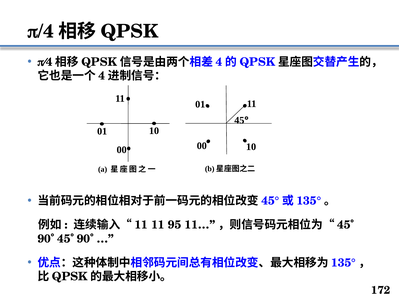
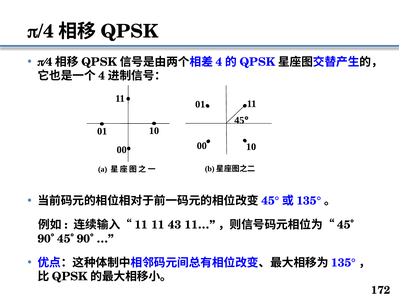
95: 95 -> 43
